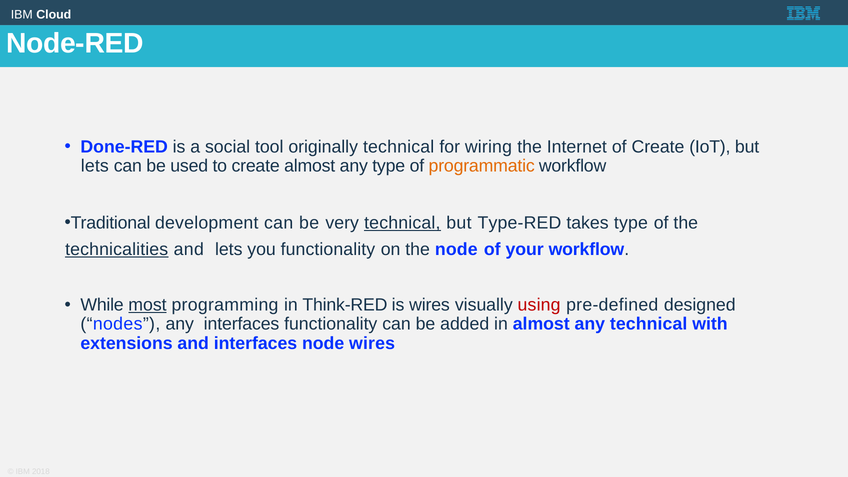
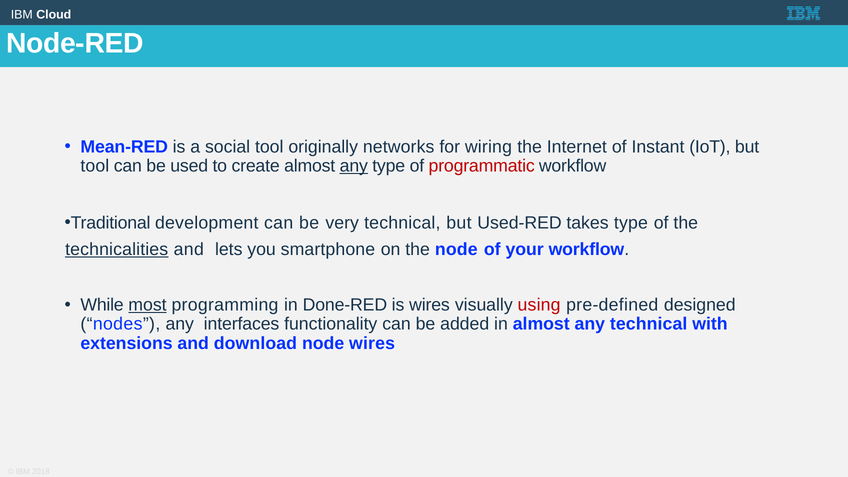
Done-RED: Done-RED -> Mean-RED
originally technical: technical -> networks
of Create: Create -> Instant
lets at (95, 166): lets -> tool
any at (354, 166) underline: none -> present
programmatic colour: orange -> red
technical at (402, 223) underline: present -> none
Type-RED: Type-RED -> Used-RED
you functionality: functionality -> smartphone
Think-RED: Think-RED -> Done-RED
and interfaces: interfaces -> download
